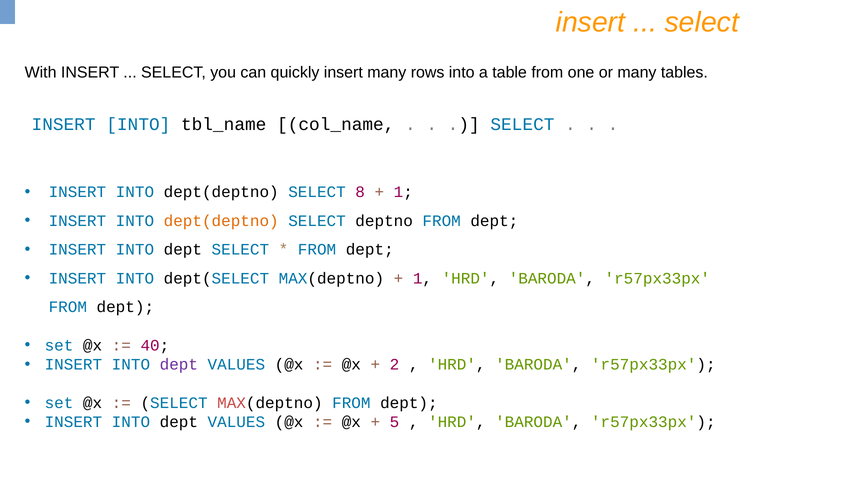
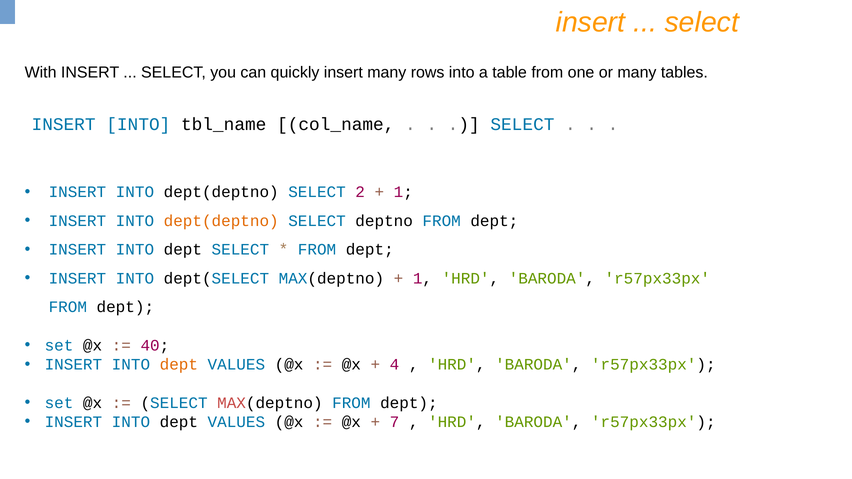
8: 8 -> 2
dept at (179, 365) colour: purple -> orange
2: 2 -> 4
5: 5 -> 7
